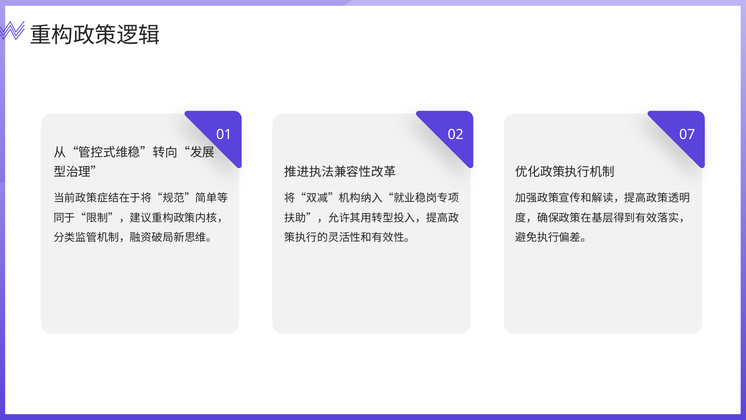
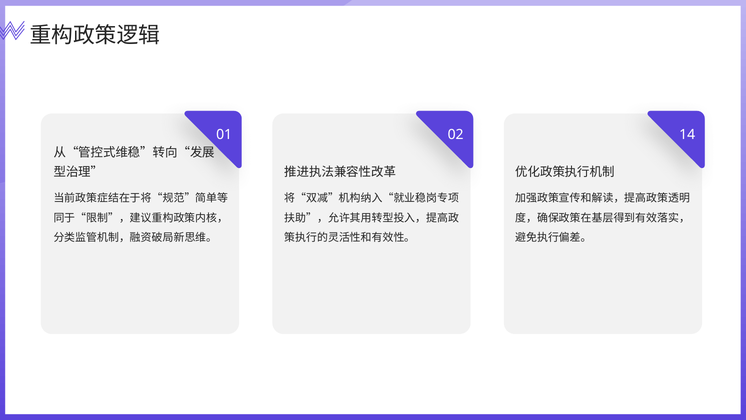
07: 07 -> 14
